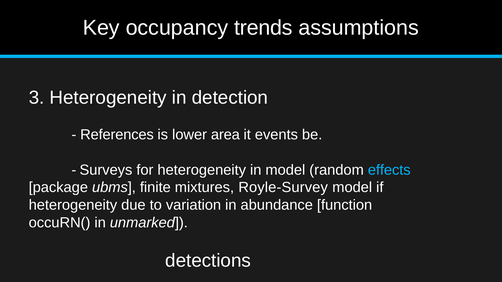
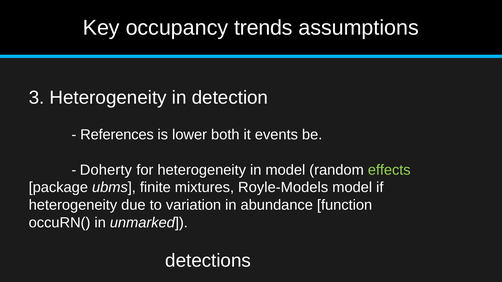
area: area -> both
Surveys: Surveys -> Doherty
effects colour: light blue -> light green
Royle-Survey: Royle-Survey -> Royle-Models
